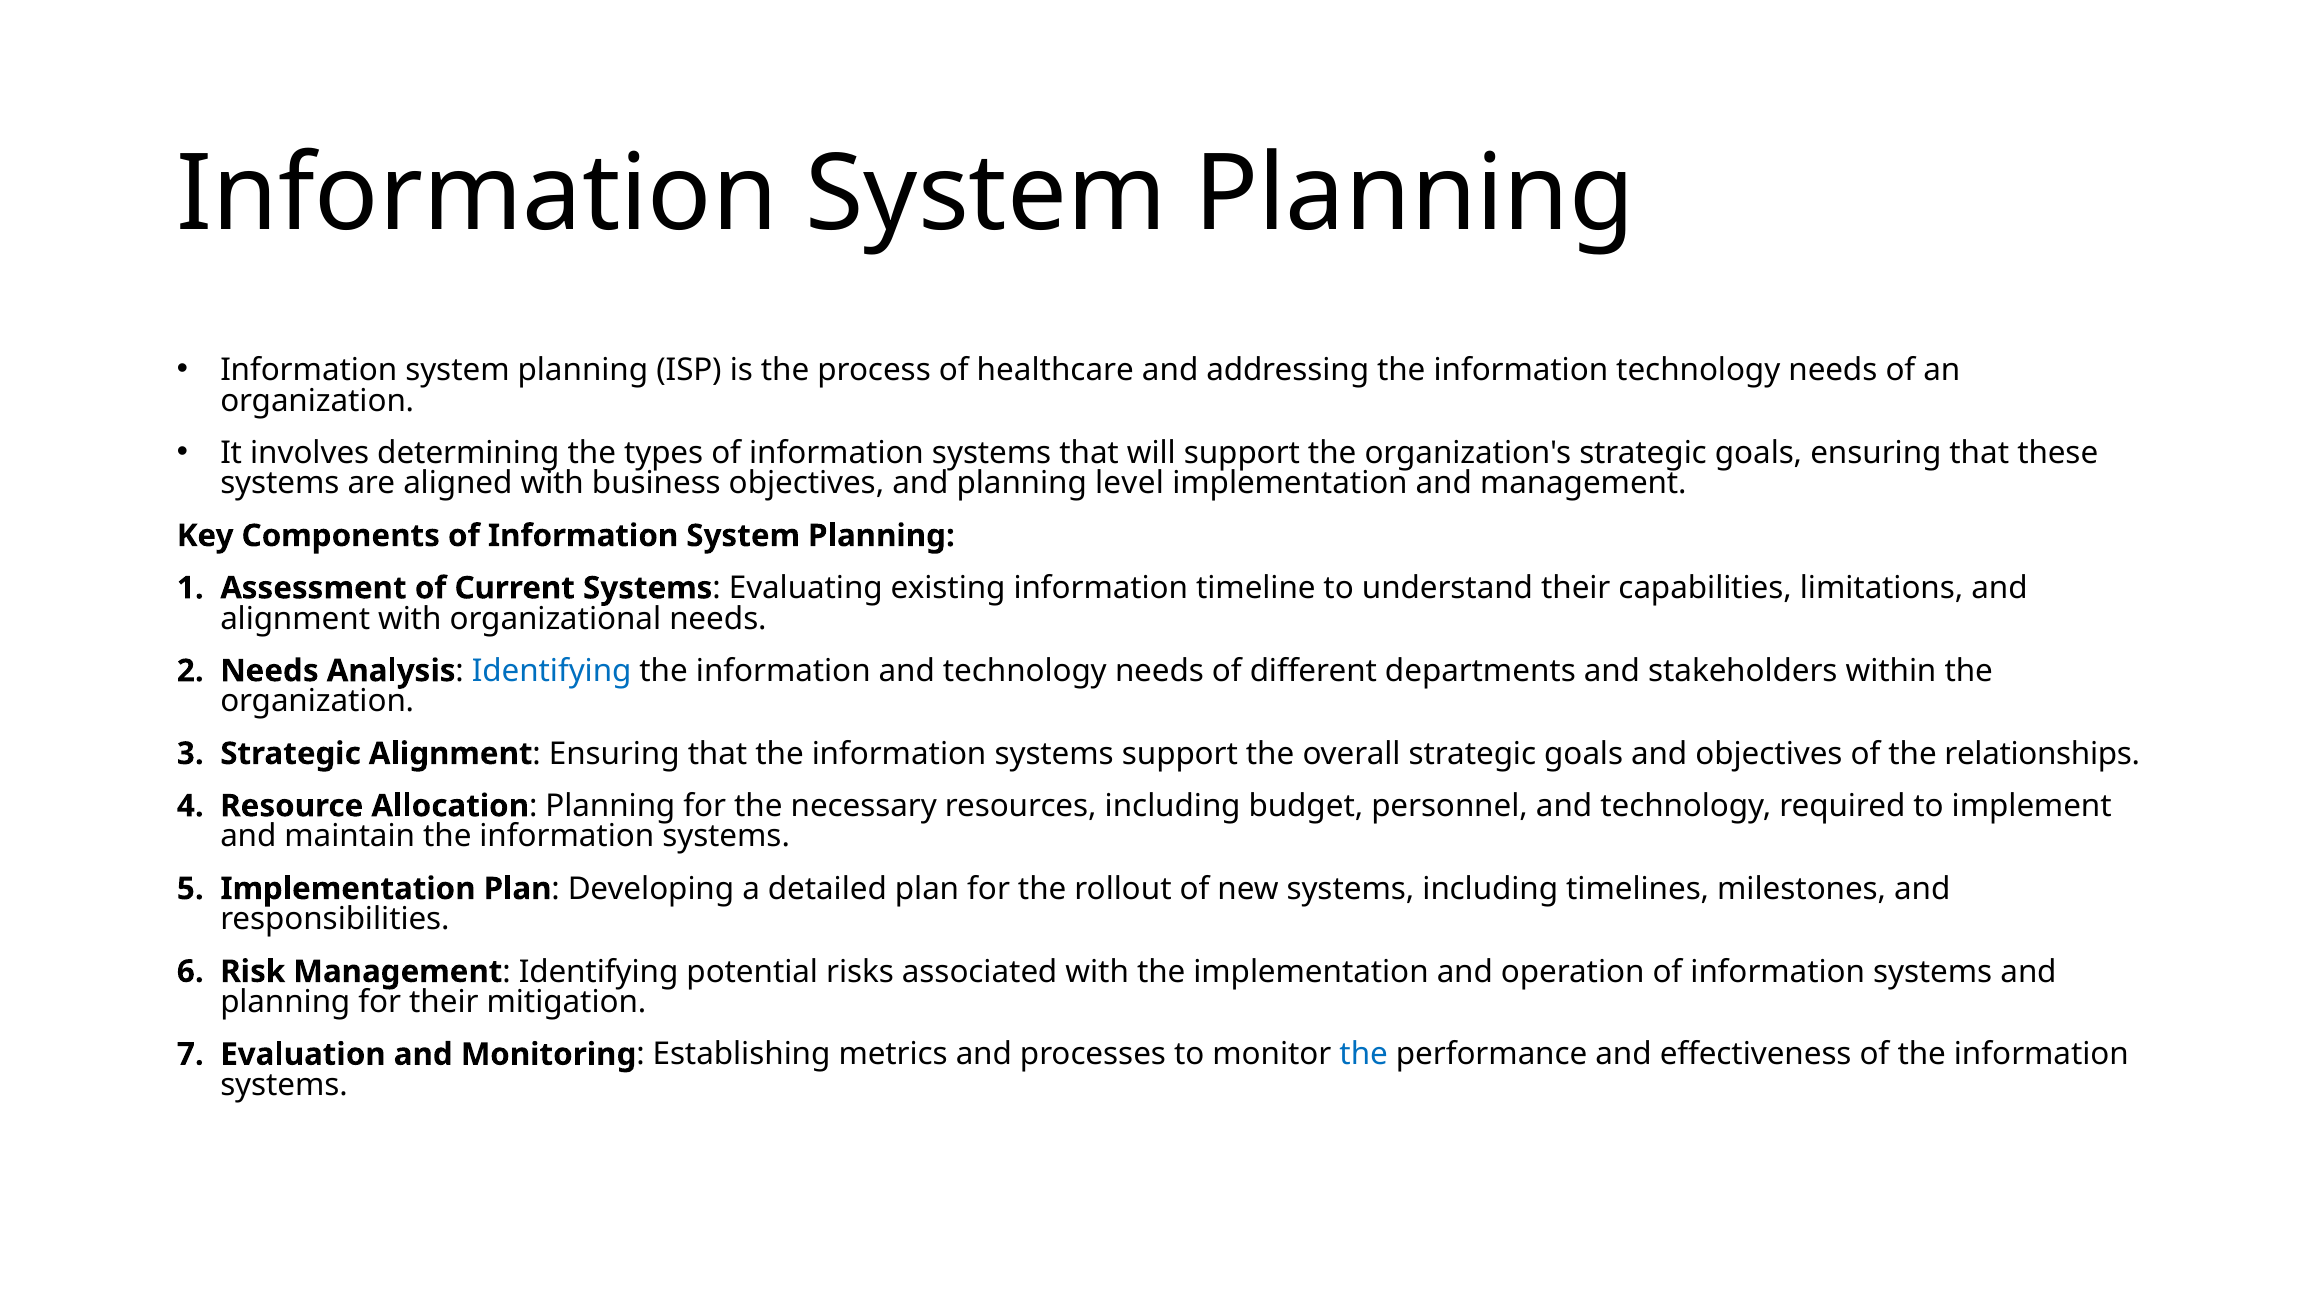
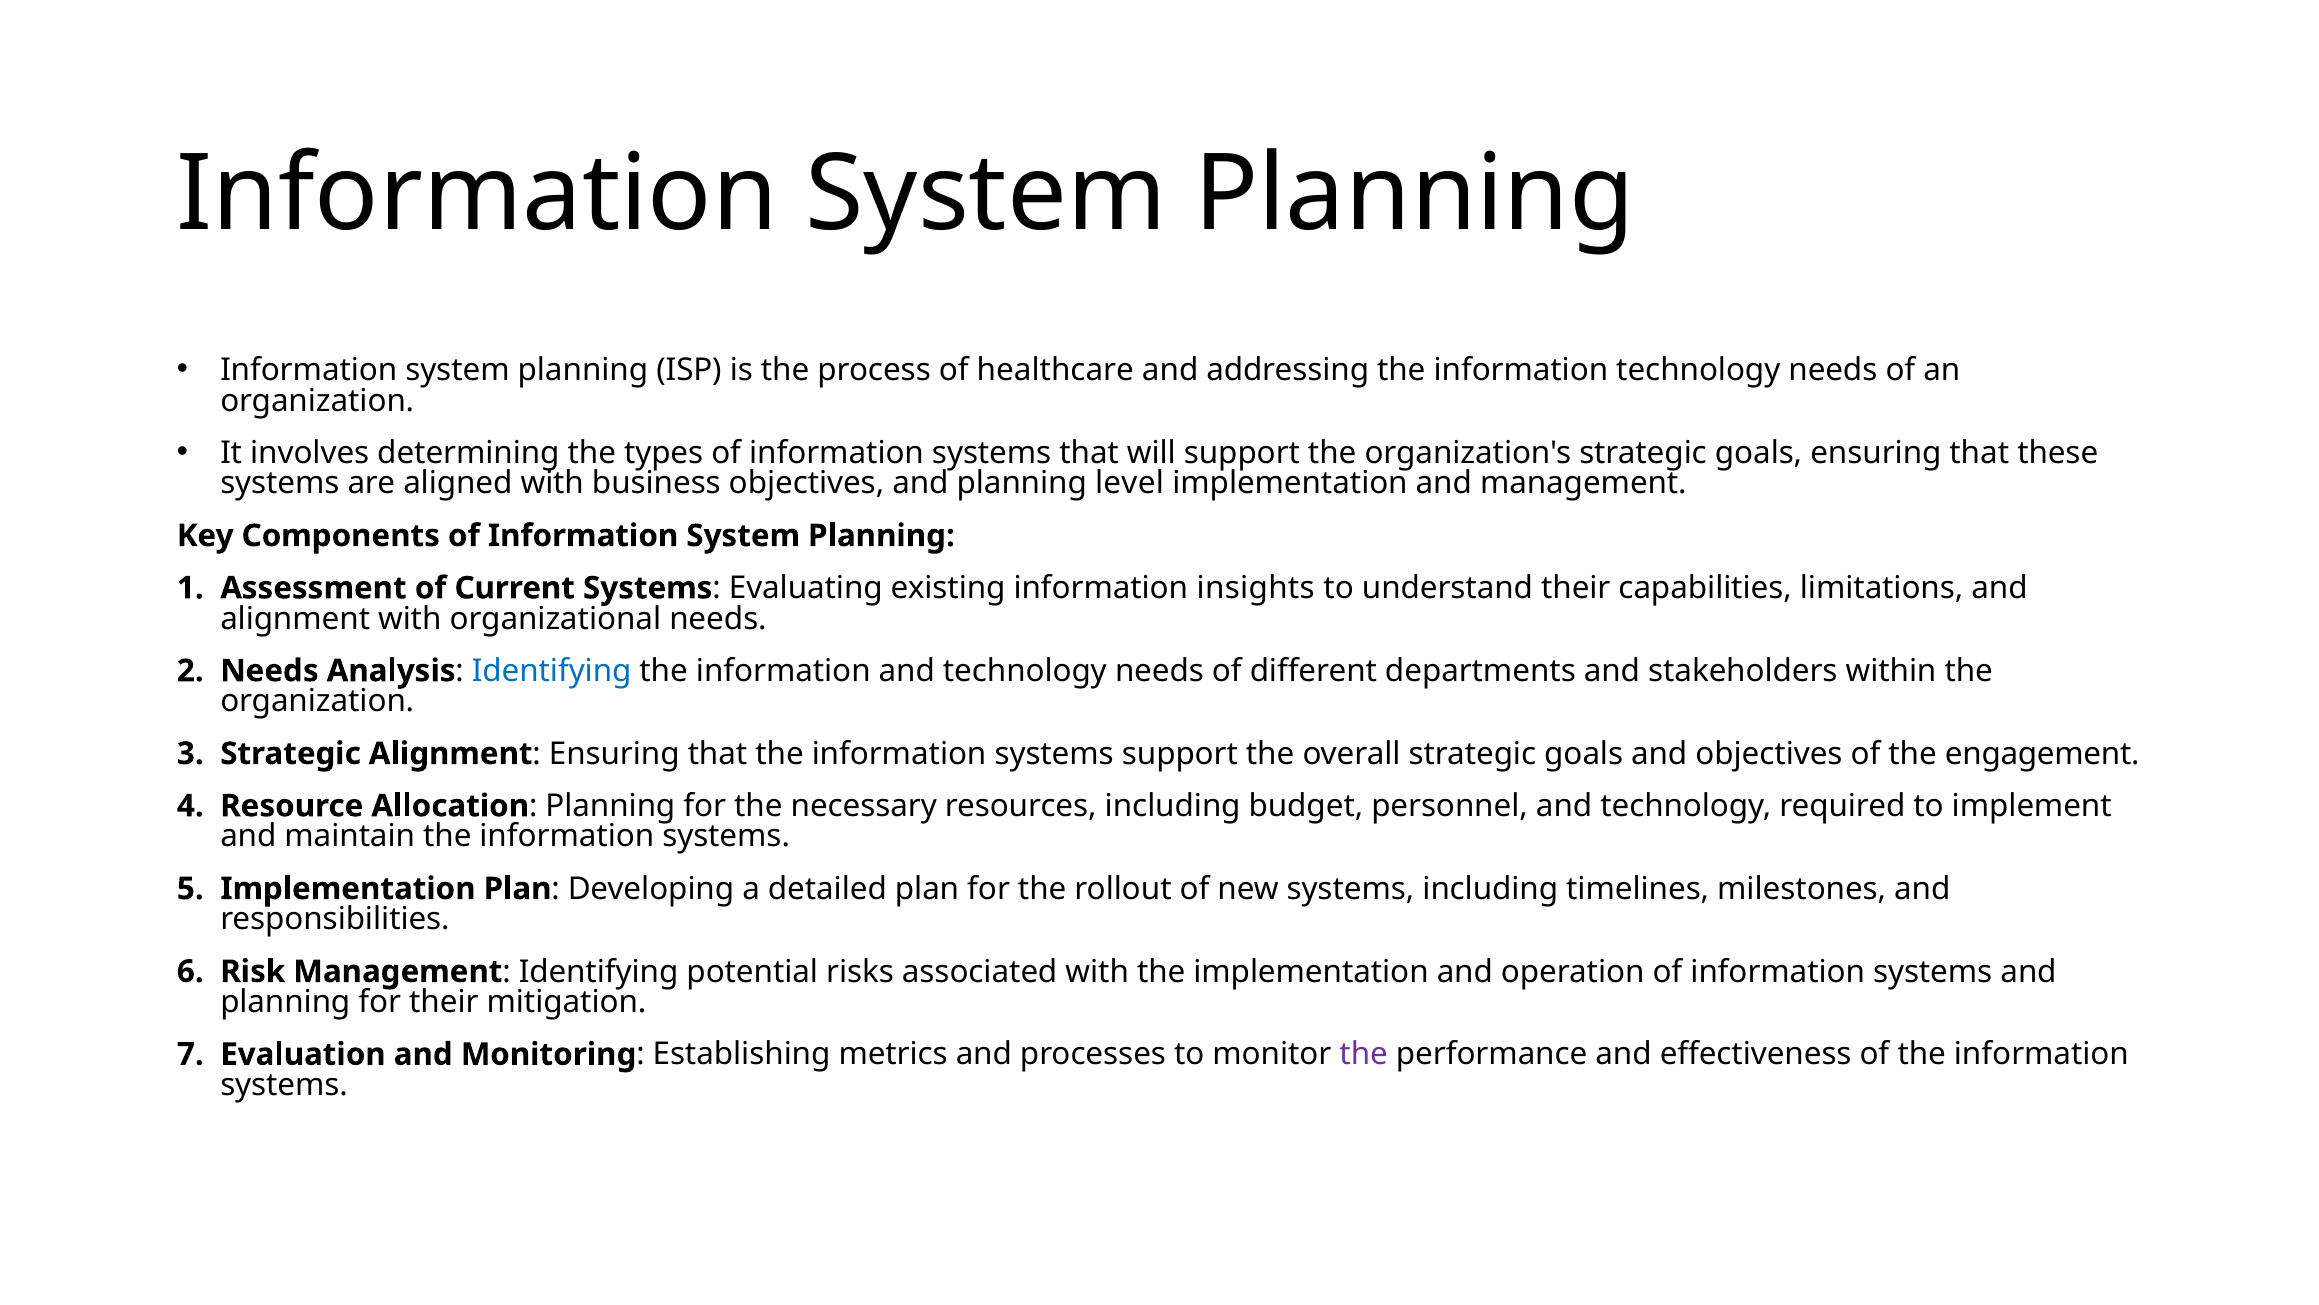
timeline: timeline -> insights
relationships: relationships -> engagement
the at (1364, 1054) colour: blue -> purple
